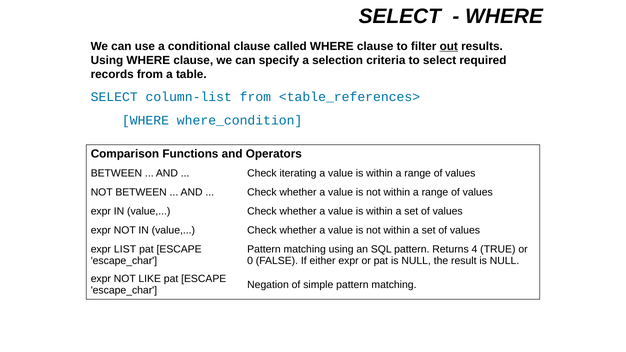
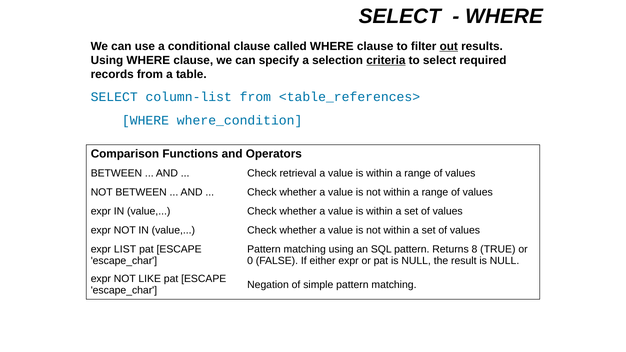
criteria underline: none -> present
iterating: iterating -> retrieval
4: 4 -> 8
